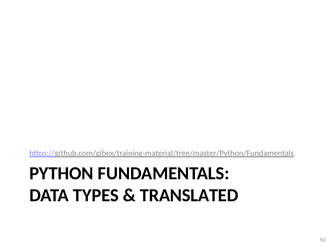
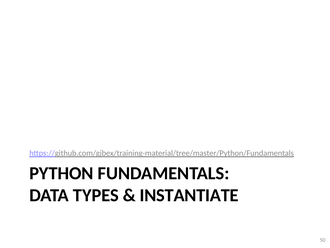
TRANSLATED: TRANSLATED -> INSTANTIATE
